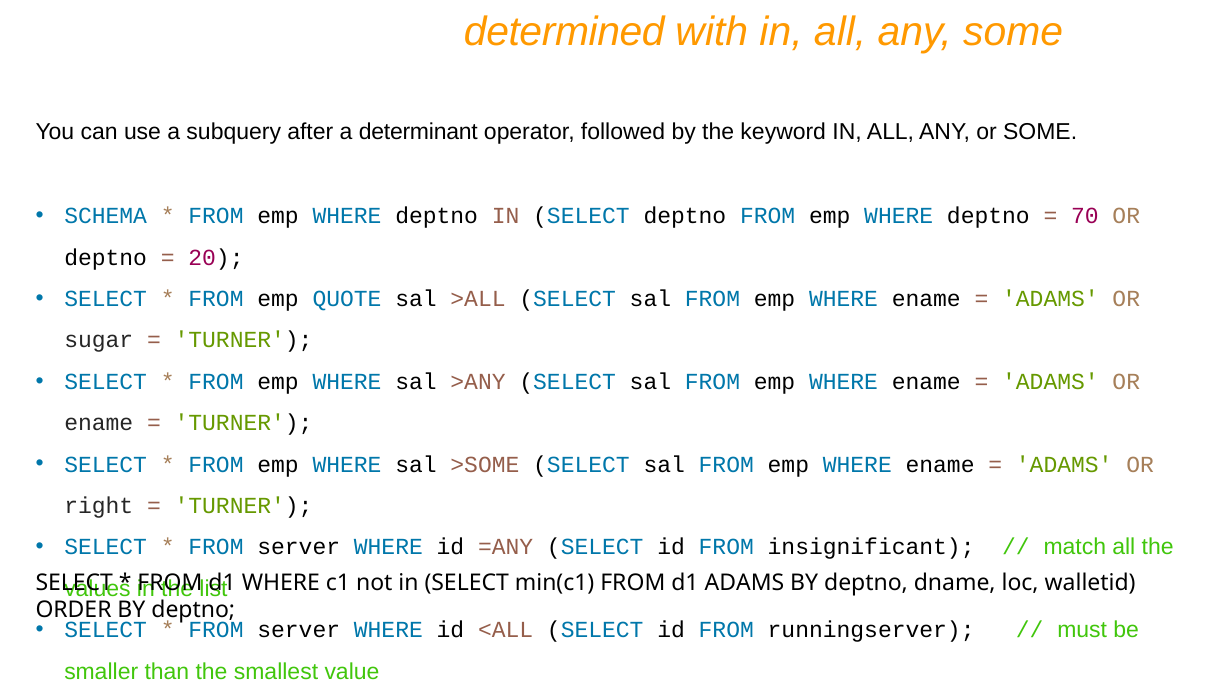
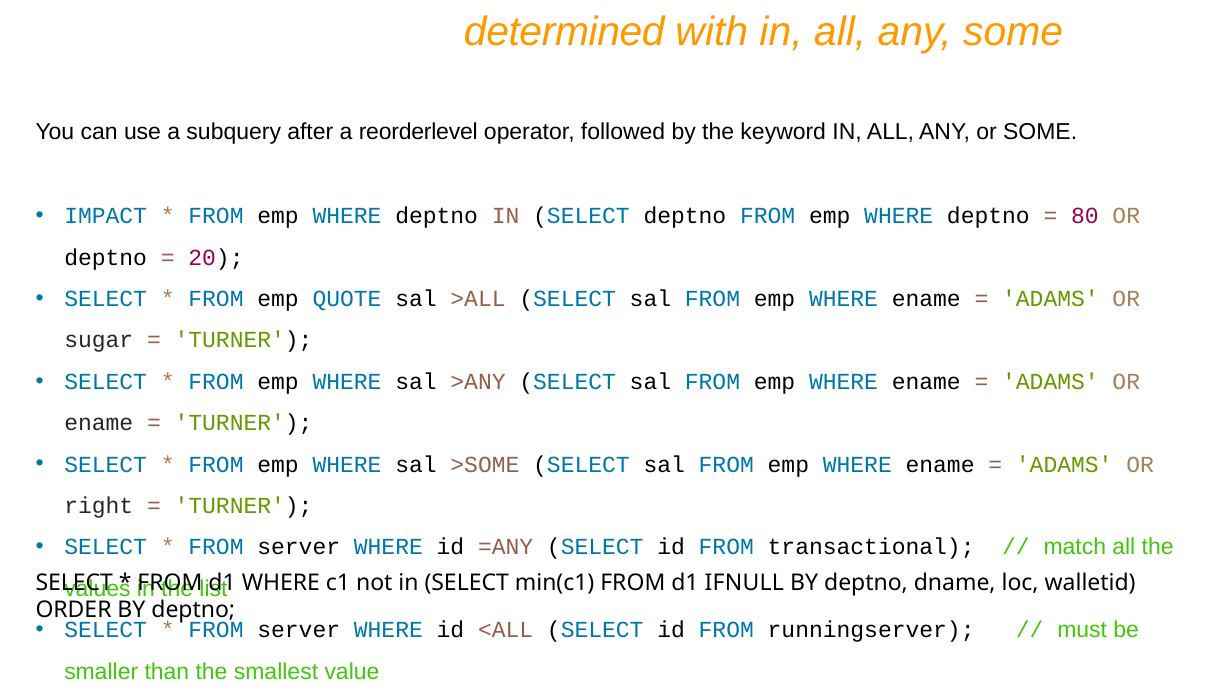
determinant: determinant -> reorderlevel
SCHEMA: SCHEMA -> IMPACT
70: 70 -> 80
insignificant: insignificant -> transactional
d1 ADAMS: ADAMS -> IFNULL
